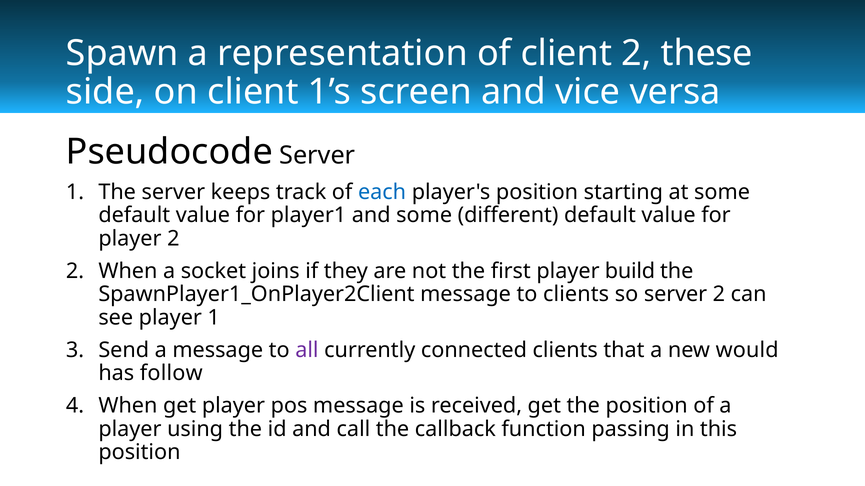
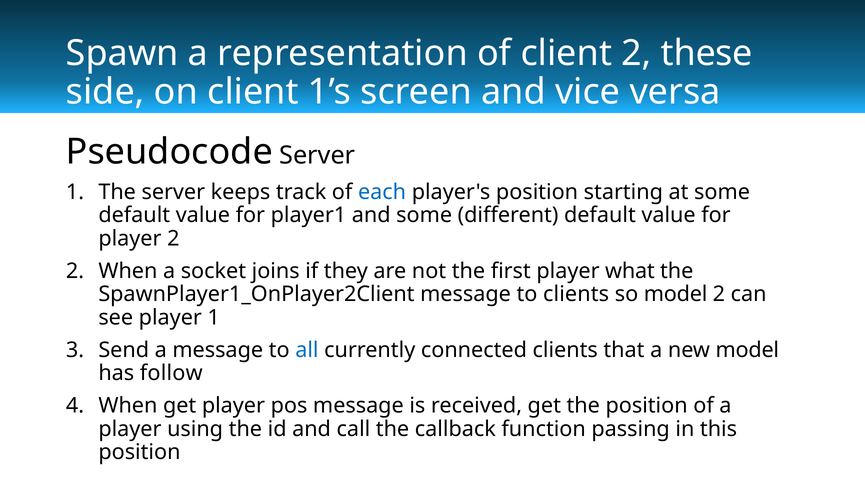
build: build -> what
so server: server -> model
all colour: purple -> blue
new would: would -> model
